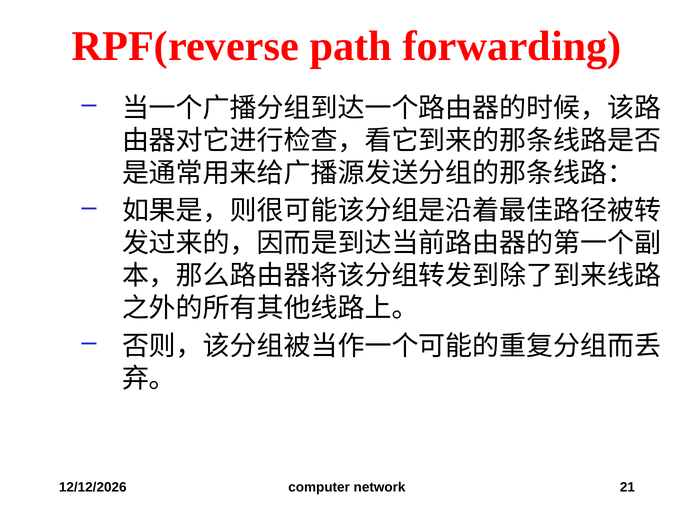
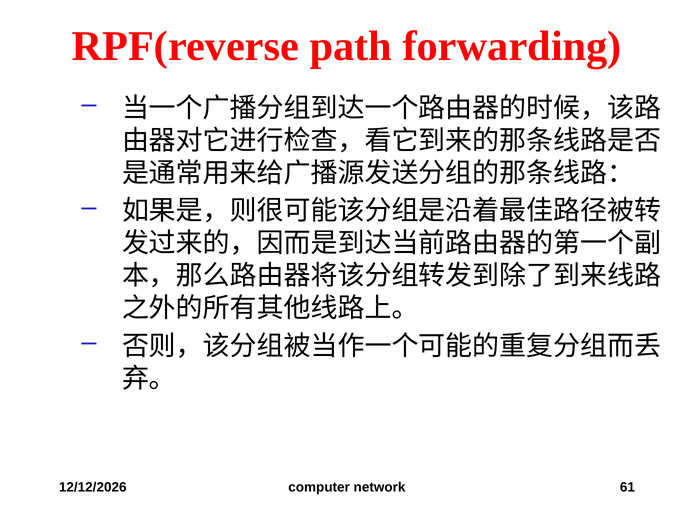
21: 21 -> 61
